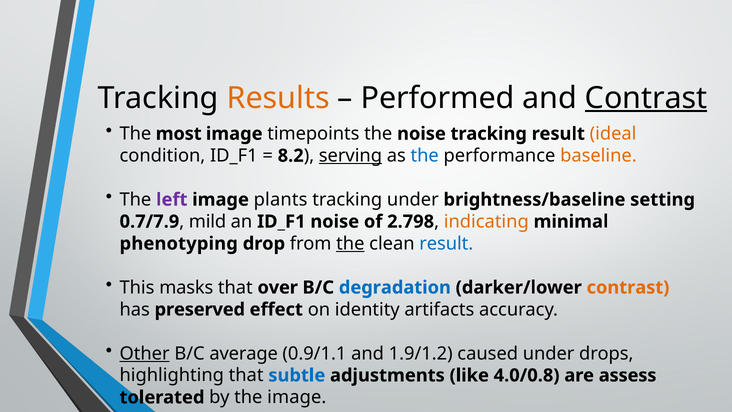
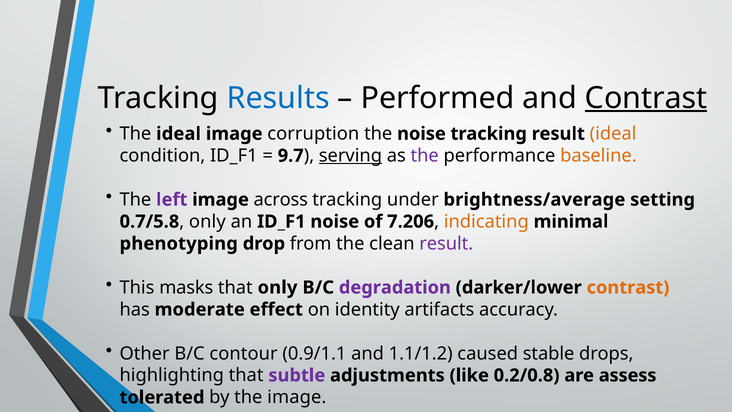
Results colour: orange -> blue
The most: most -> ideal
timepoints: timepoints -> corruption
8.2: 8.2 -> 9.7
the at (425, 156) colour: blue -> purple
plants: plants -> across
brightness/baseline: brightness/baseline -> brightness/average
0.7/7.9: 0.7/7.9 -> 0.7/5.8
mild at (208, 221): mild -> only
2.798: 2.798 -> 7.206
the at (350, 243) underline: present -> none
result at (446, 243) colour: blue -> purple
that over: over -> only
degradation colour: blue -> purple
preserved: preserved -> moderate
Other underline: present -> none
average: average -> contour
1.9/1.2: 1.9/1.2 -> 1.1/1.2
caused under: under -> stable
subtle colour: blue -> purple
4.0/0.8: 4.0/0.8 -> 0.2/0.8
